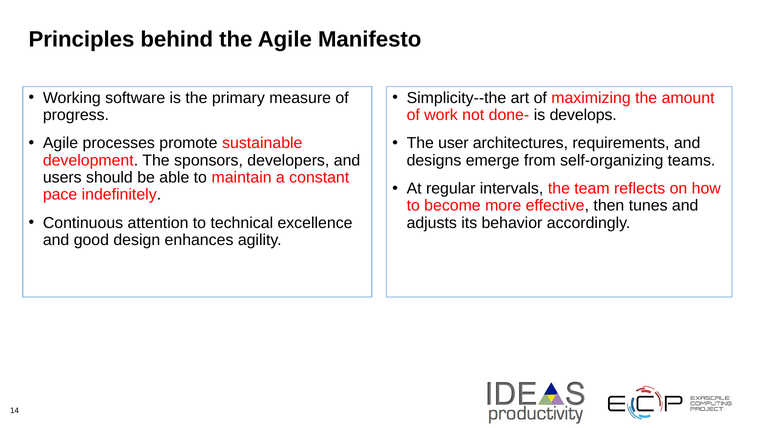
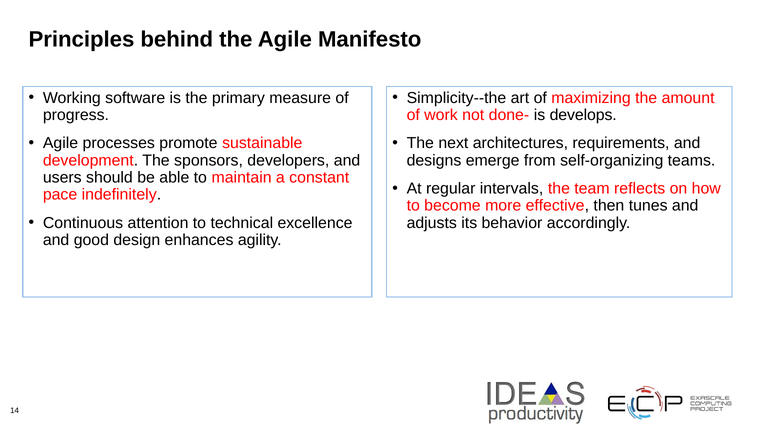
user: user -> next
